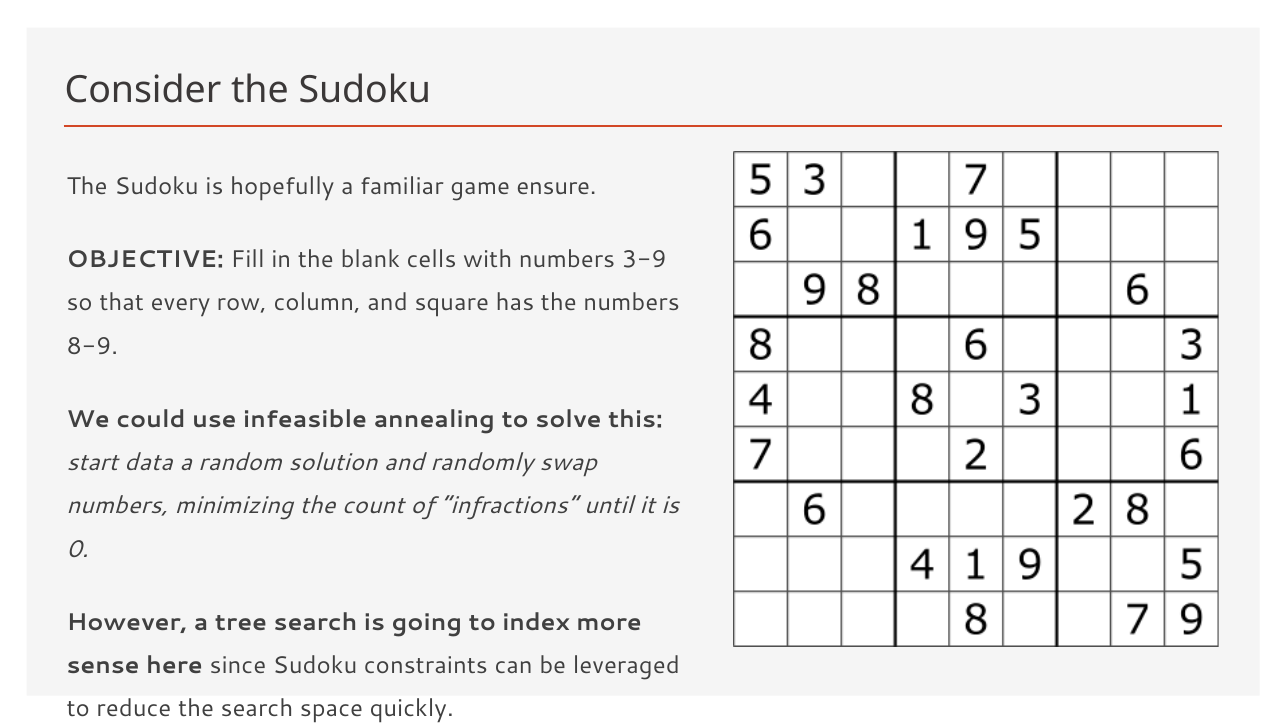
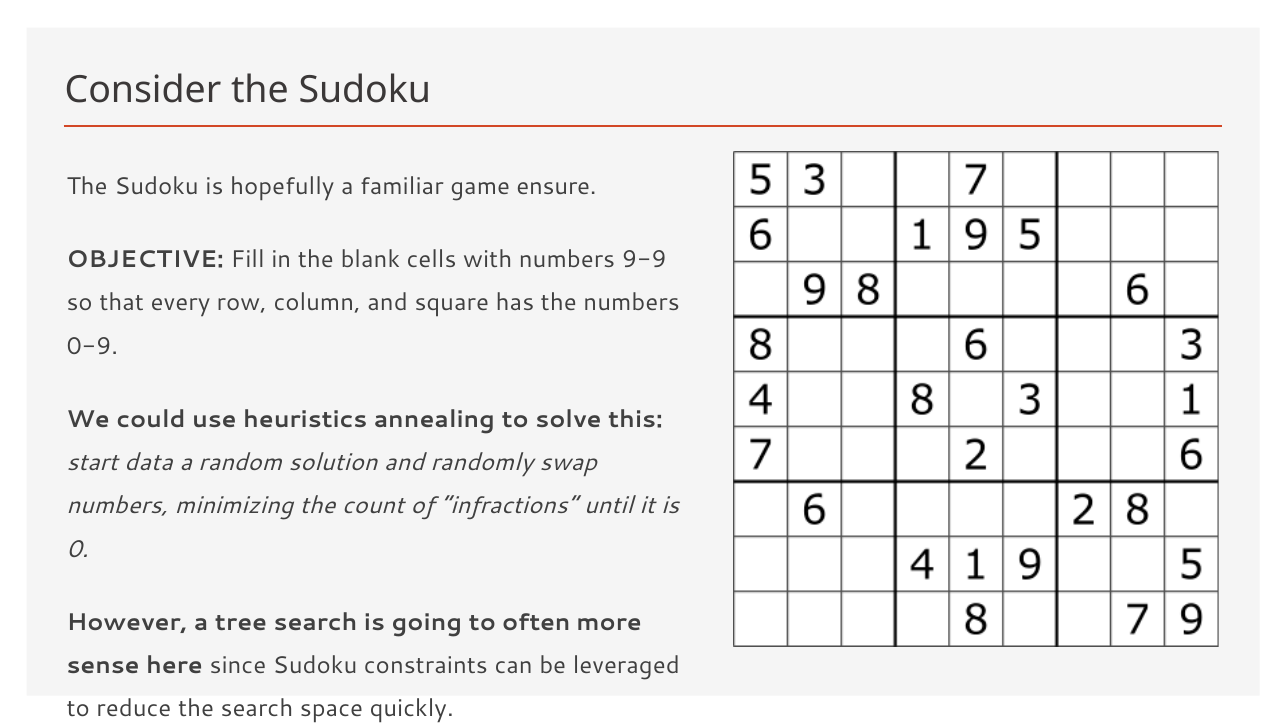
3-9: 3-9 -> 9-9
8-9: 8-9 -> 0-9
infeasible: infeasible -> heuristics
index: index -> often
